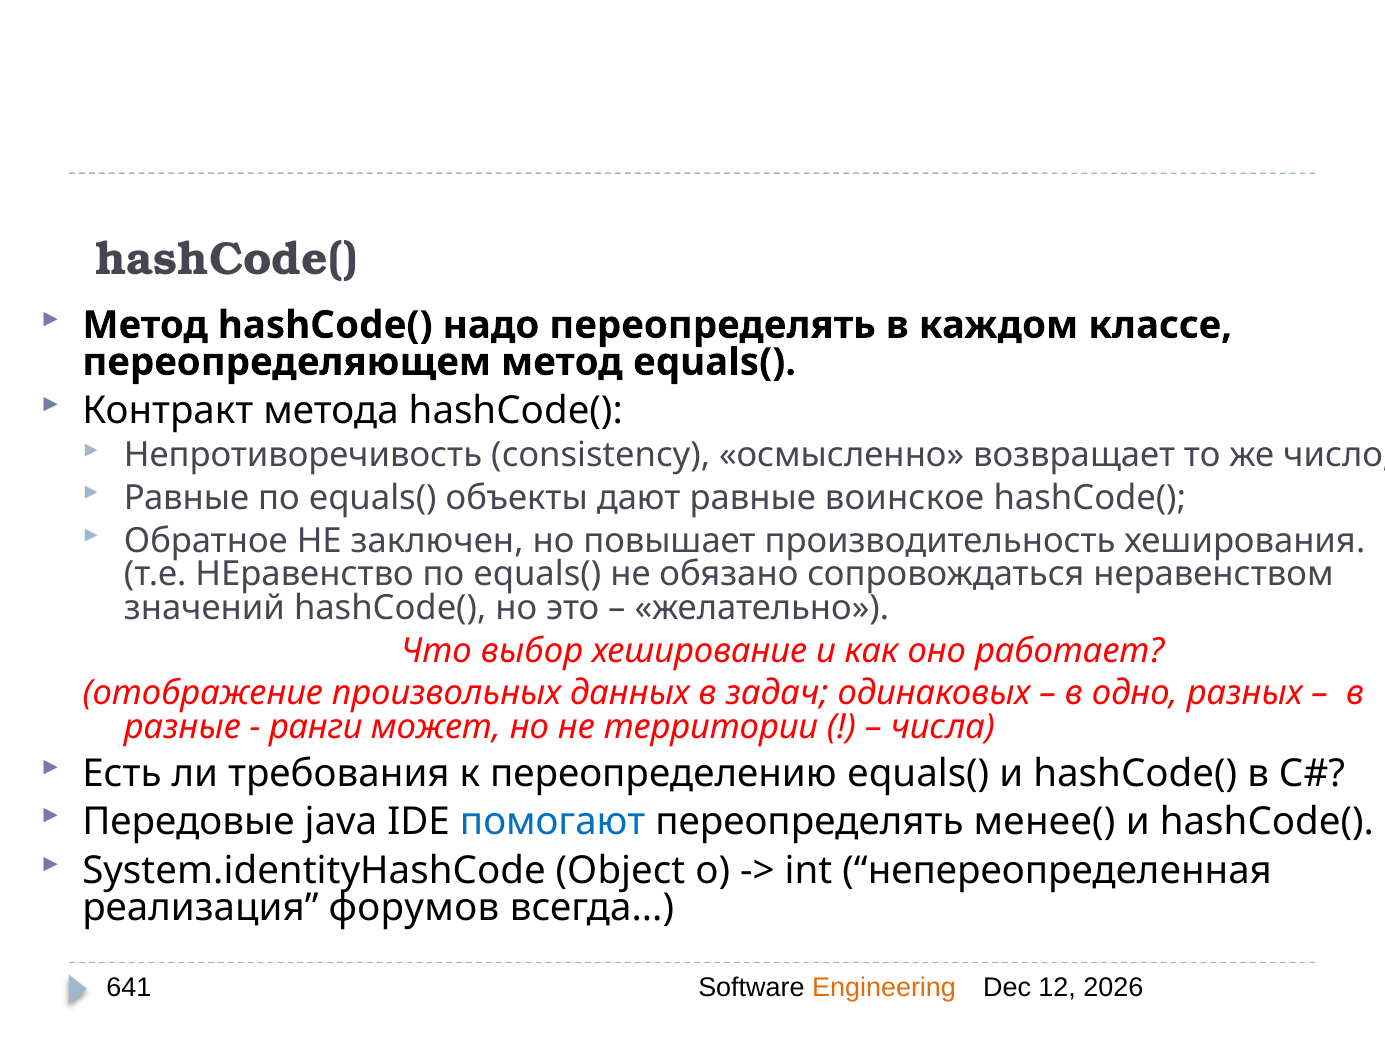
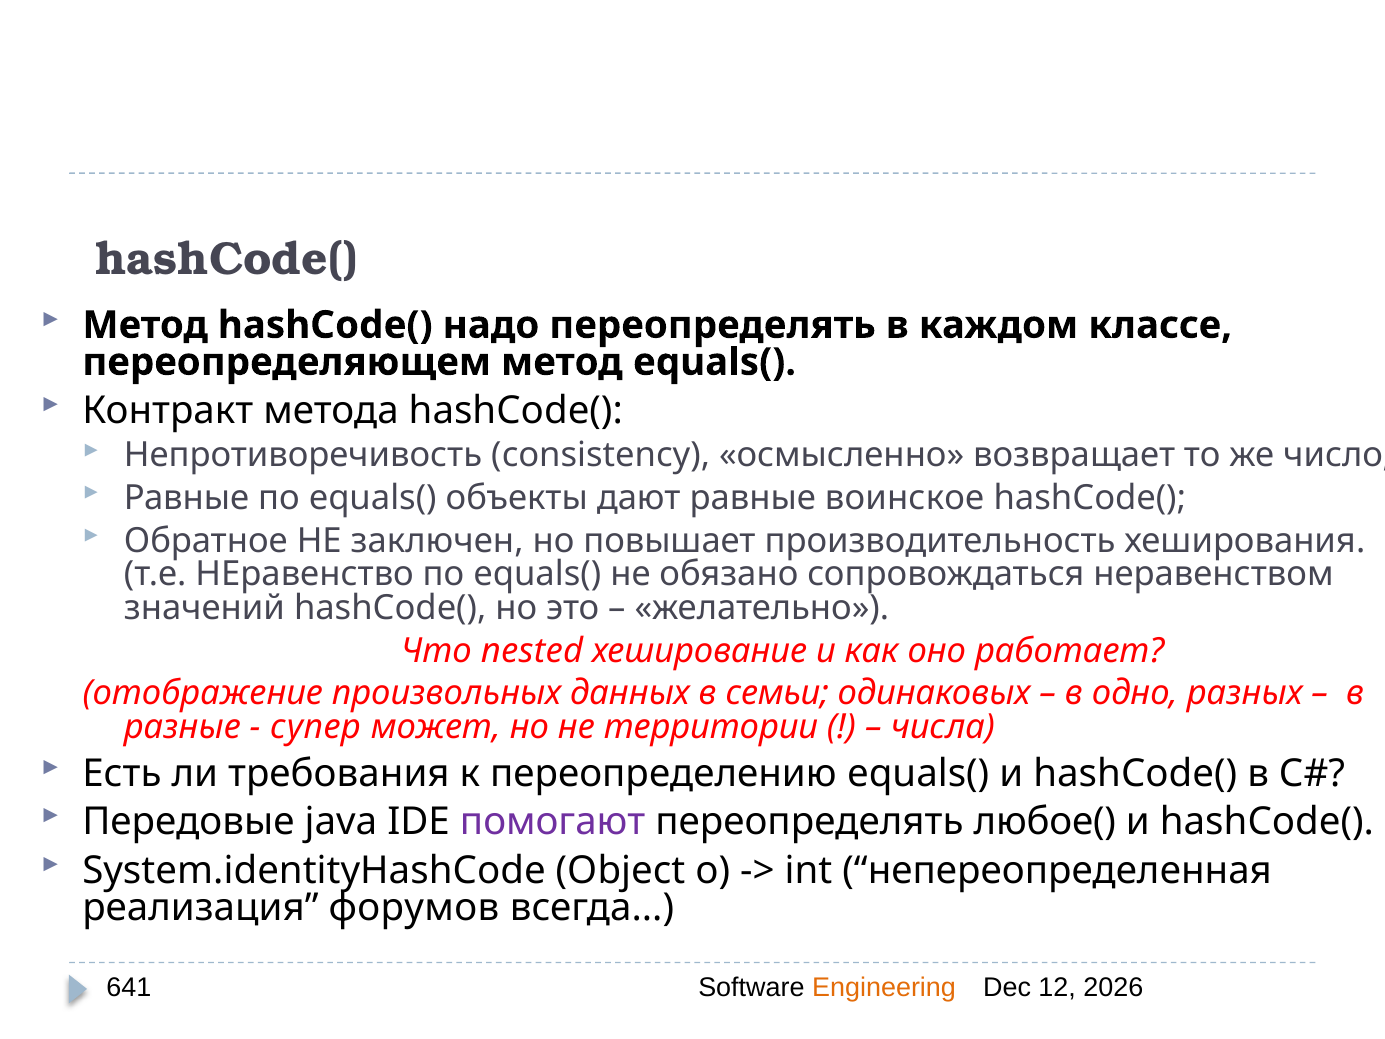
выбор: выбор -> nested
задач: задач -> семьи
ранги: ранги -> супер
помогают colour: blue -> purple
менее(: менее( -> любое(
